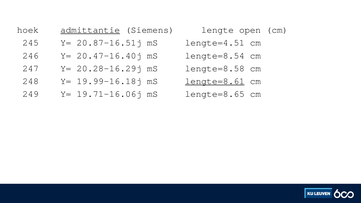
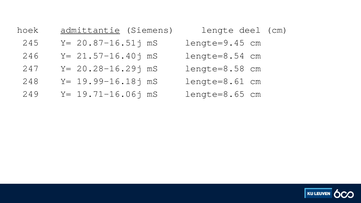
open: open -> deel
lengte=4.51: lengte=4.51 -> lengte=9.45
20.47-16.40j: 20.47-16.40j -> 21.57-16.40j
lengte=8.61 underline: present -> none
